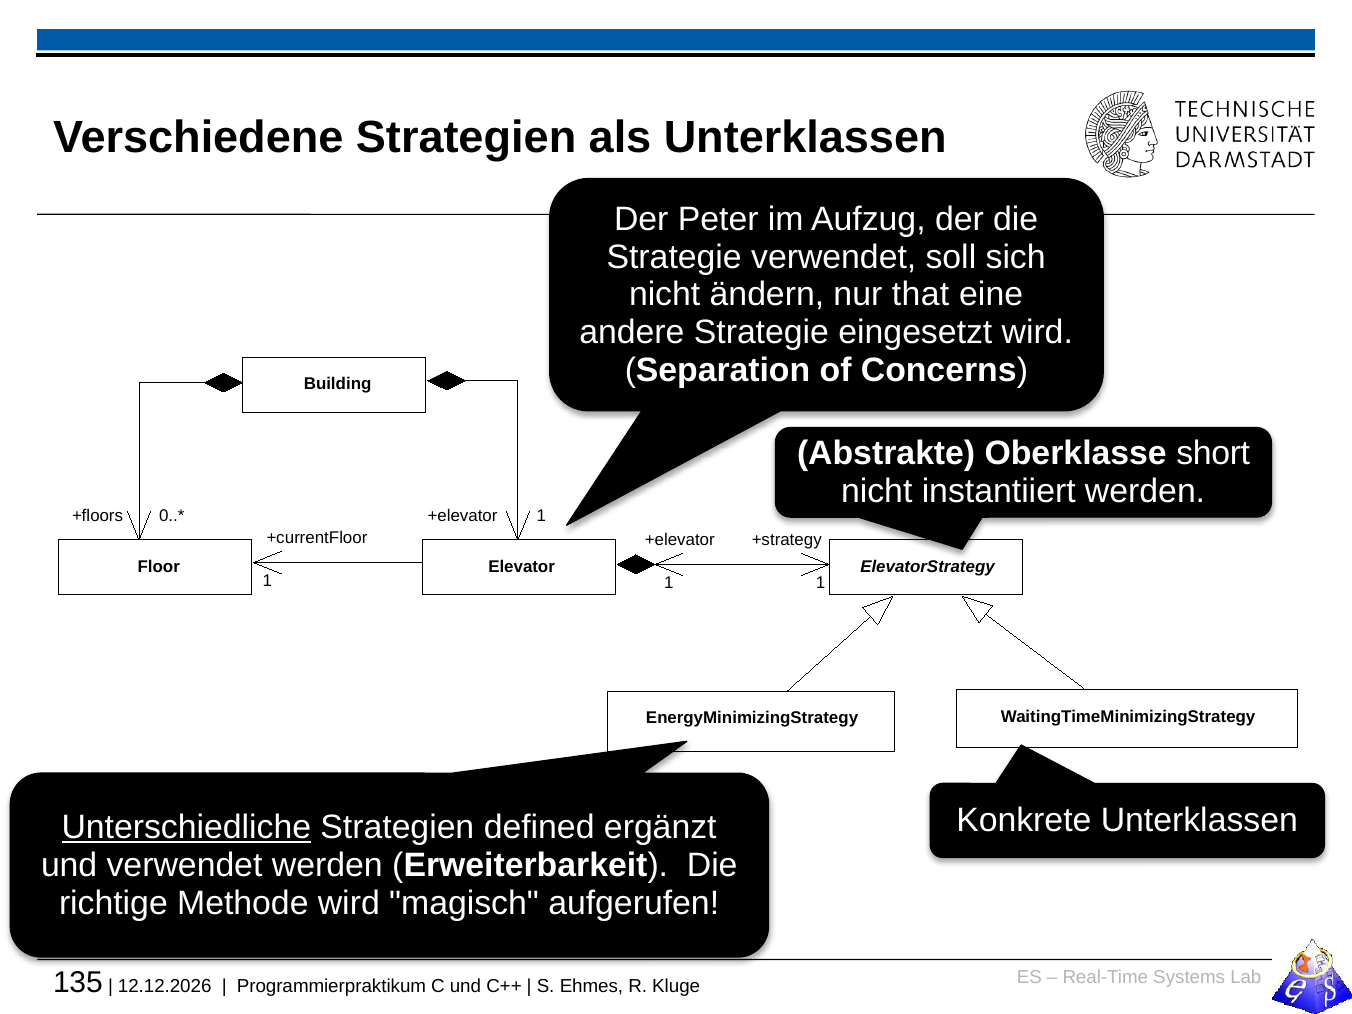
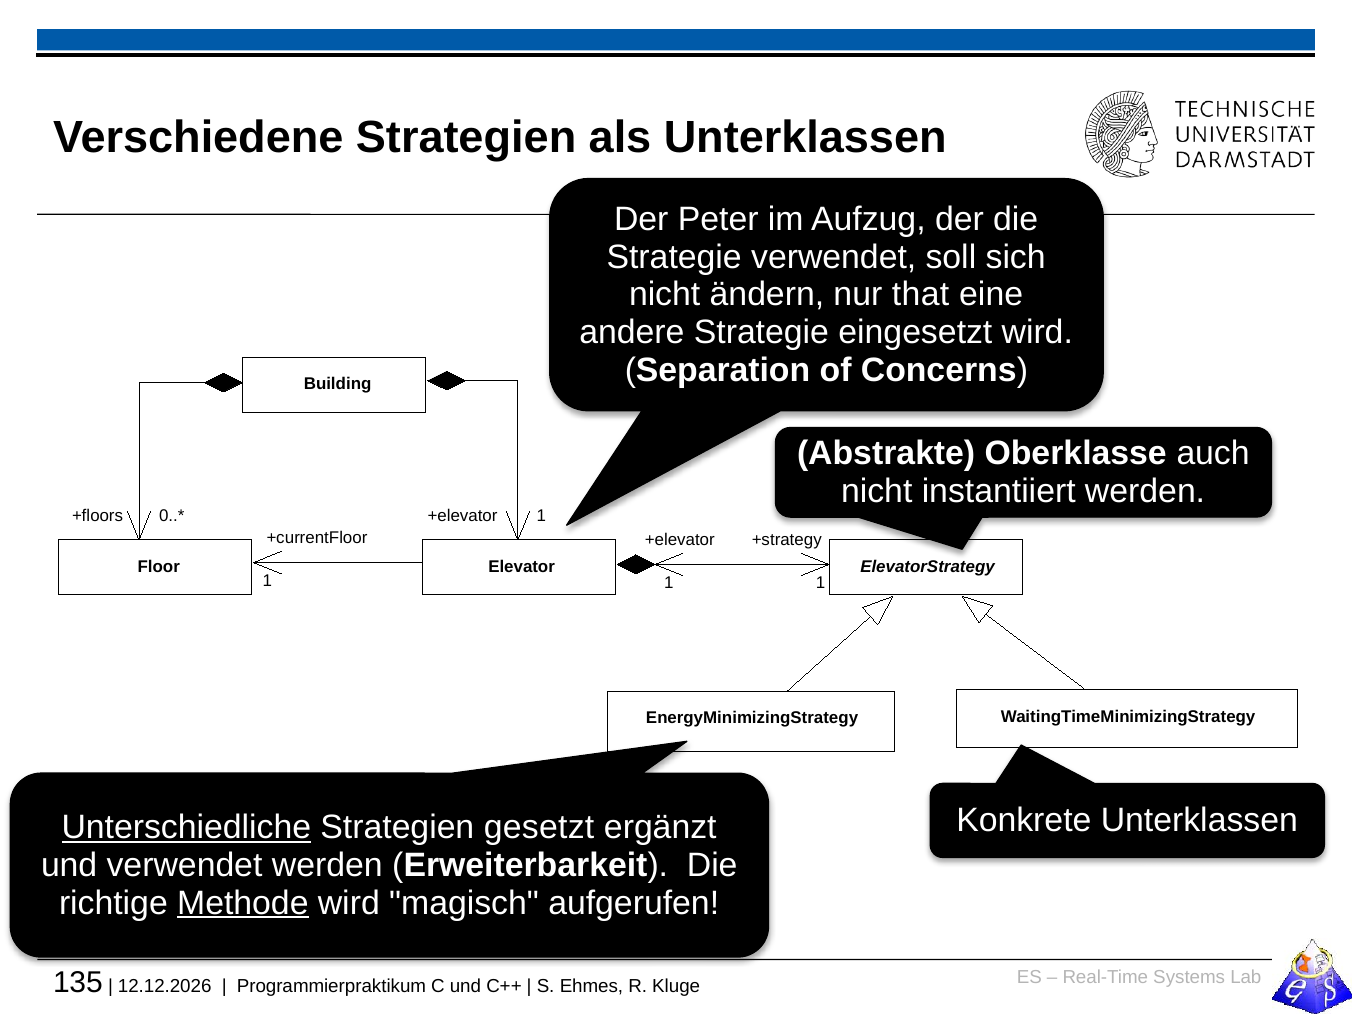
short: short -> auch
defined: defined -> gesetzt
Methode underline: none -> present
